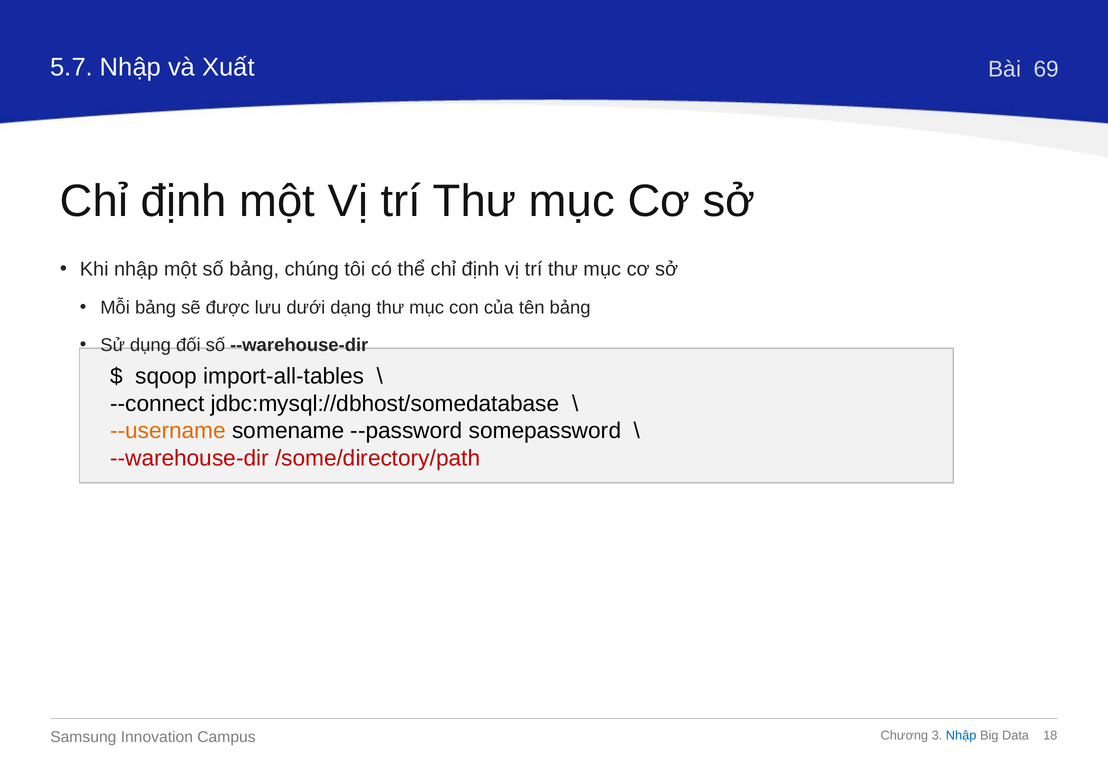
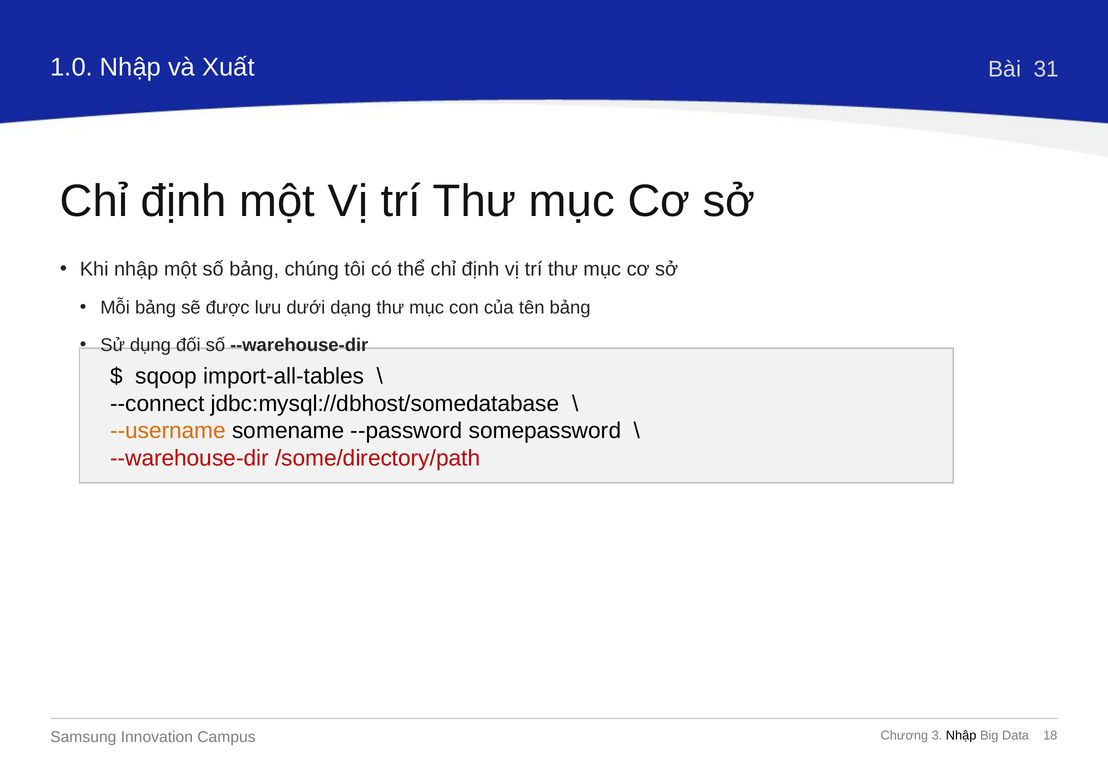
5.7: 5.7 -> 1.0
69: 69 -> 31
Nhập at (961, 735) colour: blue -> black
